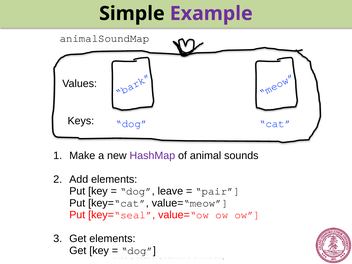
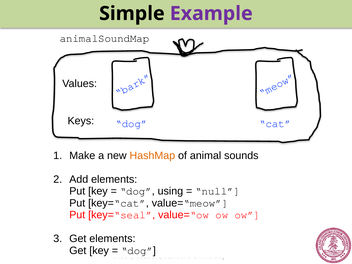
HashMap colour: purple -> orange
leave: leave -> using
pair: pair -> null
